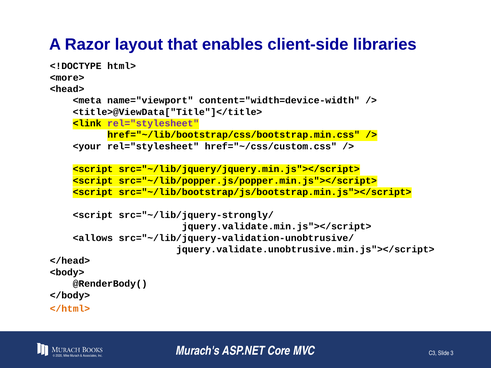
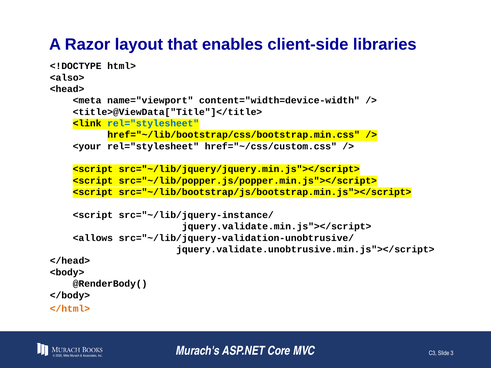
<more>: <more> -> <also>
rel="stylesheet at (153, 123) colour: purple -> blue
src="~/lib/jquery-strongly/: src="~/lib/jquery-strongly/ -> src="~/lib/jquery-instance/
